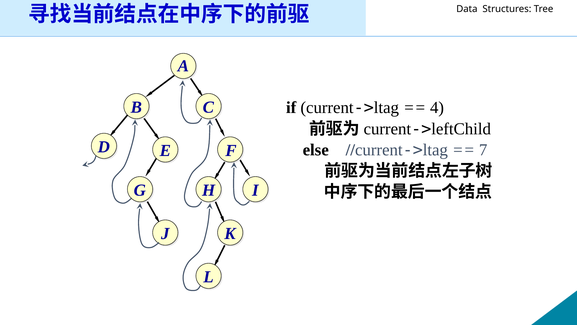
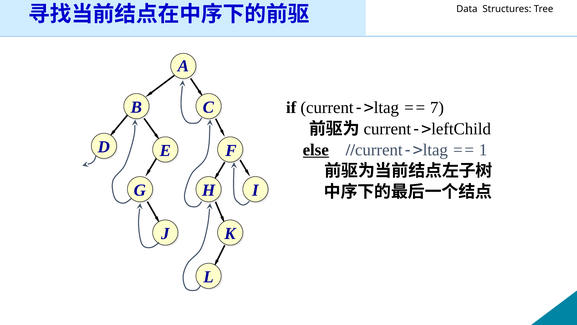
4: 4 -> 7
else underline: none -> present
7: 7 -> 1
